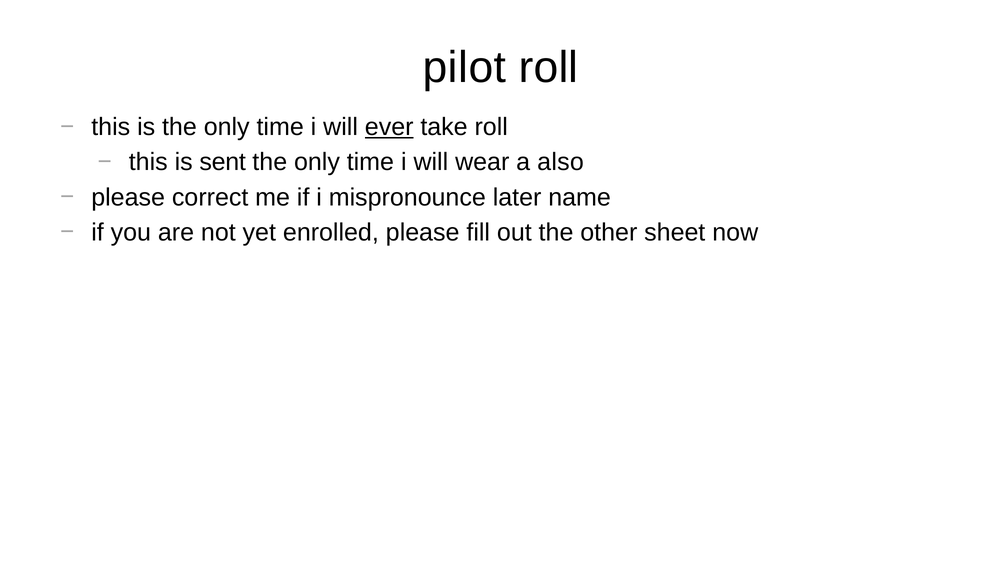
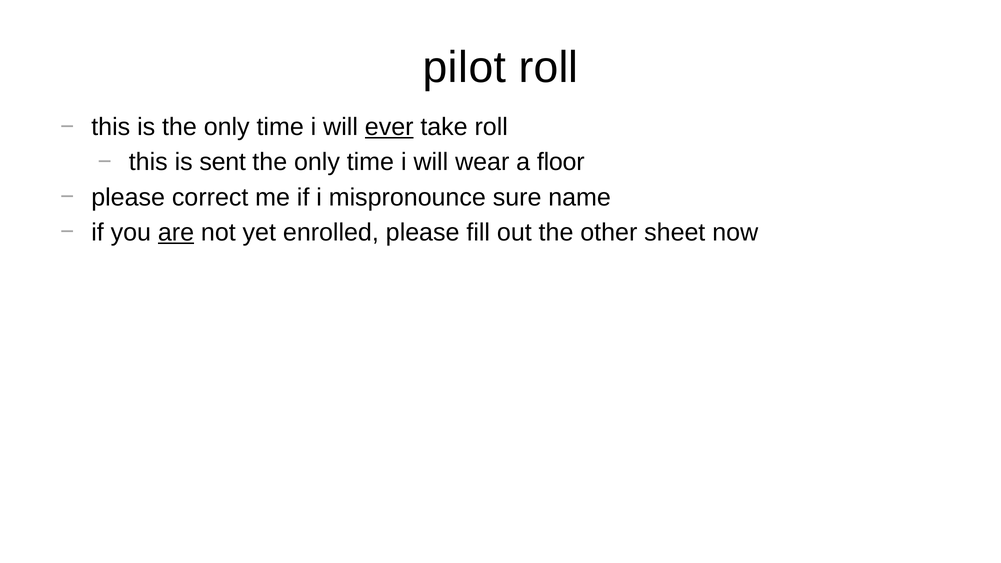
also: also -> floor
later: later -> sure
are underline: none -> present
